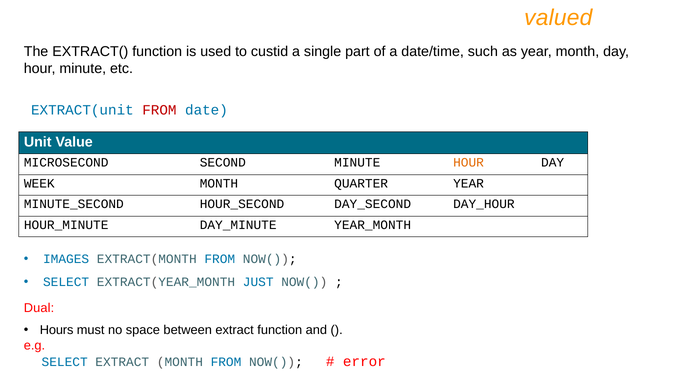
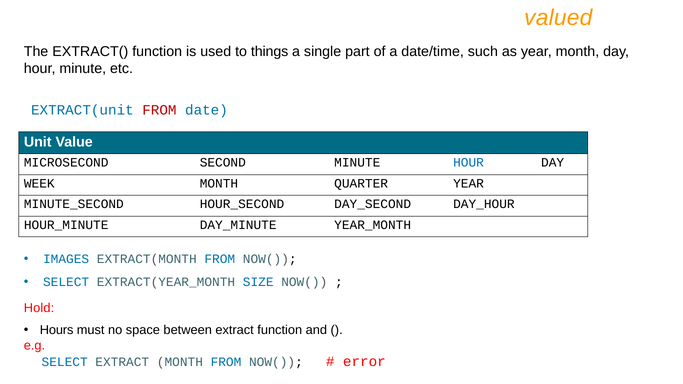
custid: custid -> things
HOUR at (469, 163) colour: orange -> blue
JUST: JUST -> SIZE
Dual: Dual -> Hold
